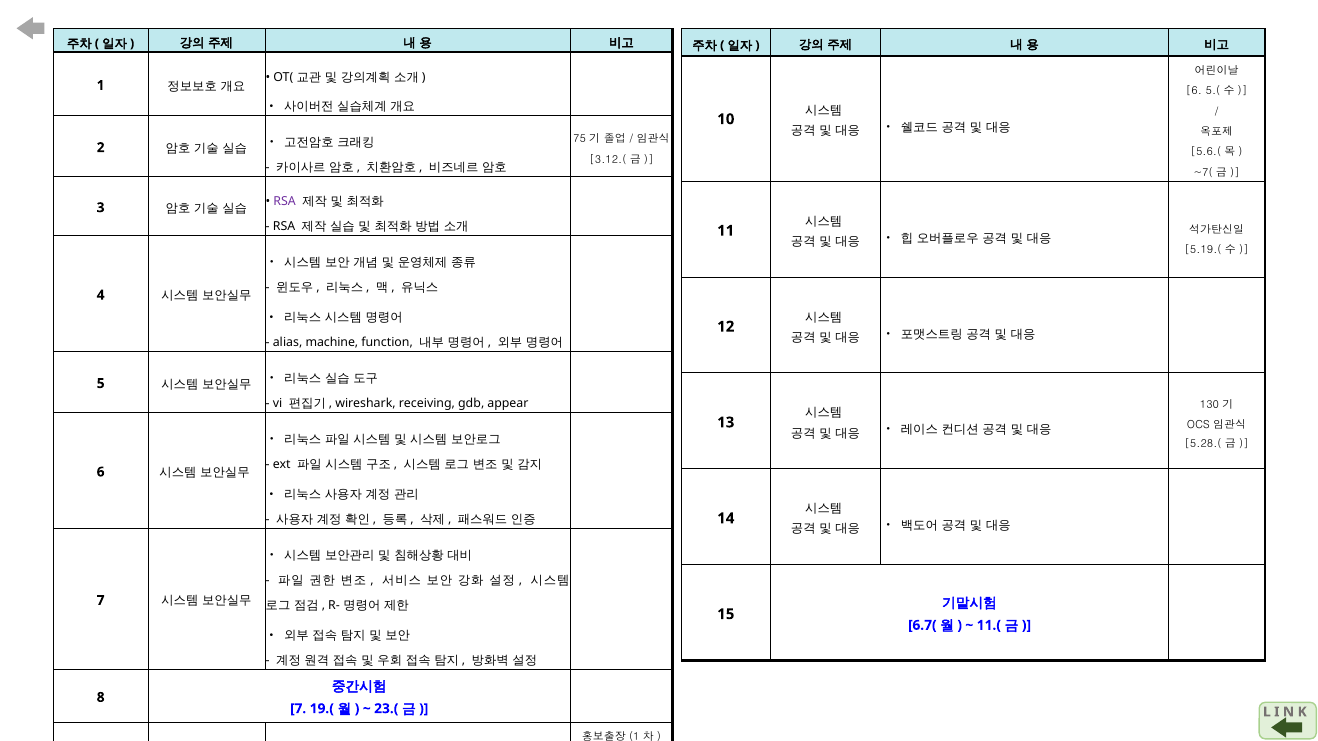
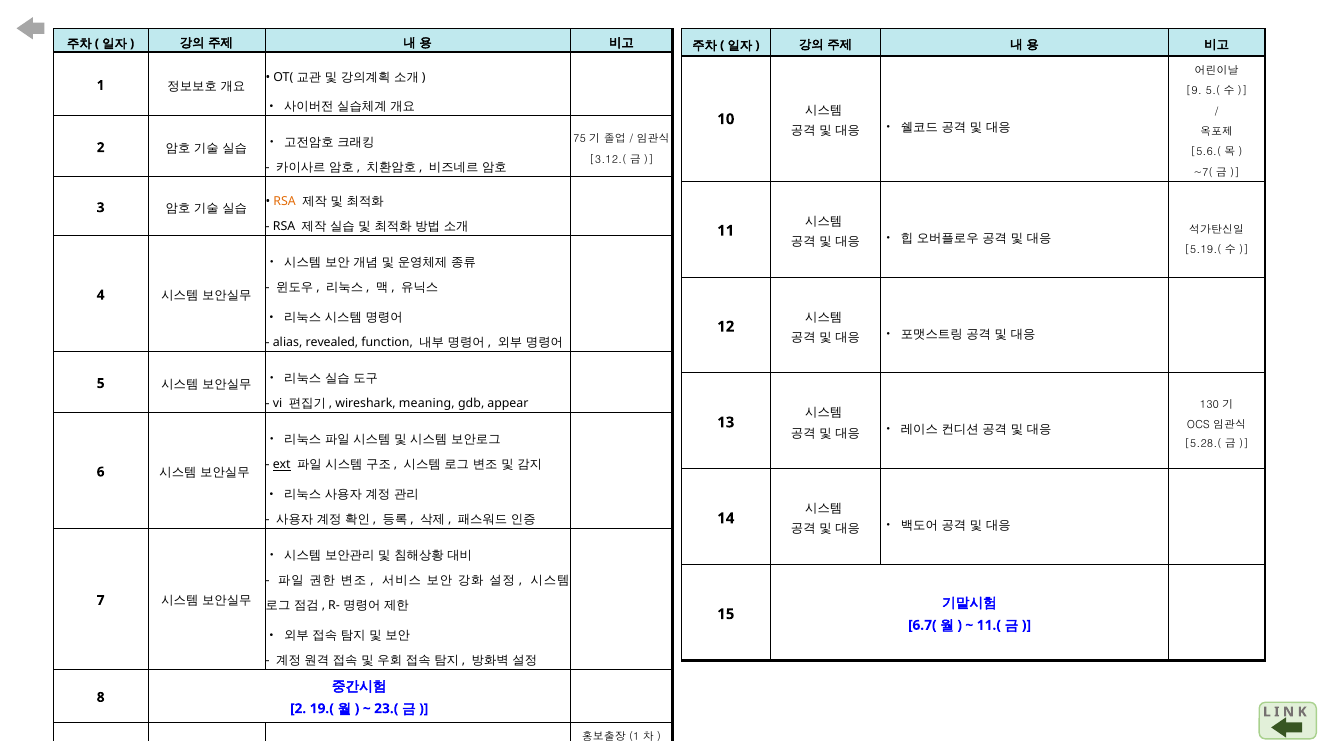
6 at (1194, 91): 6 -> 9
RSA at (285, 202) colour: purple -> orange
machine: machine -> revealed
receiving: receiving -> meaning
ext underline: none -> present
7 at (298, 709): 7 -> 2
